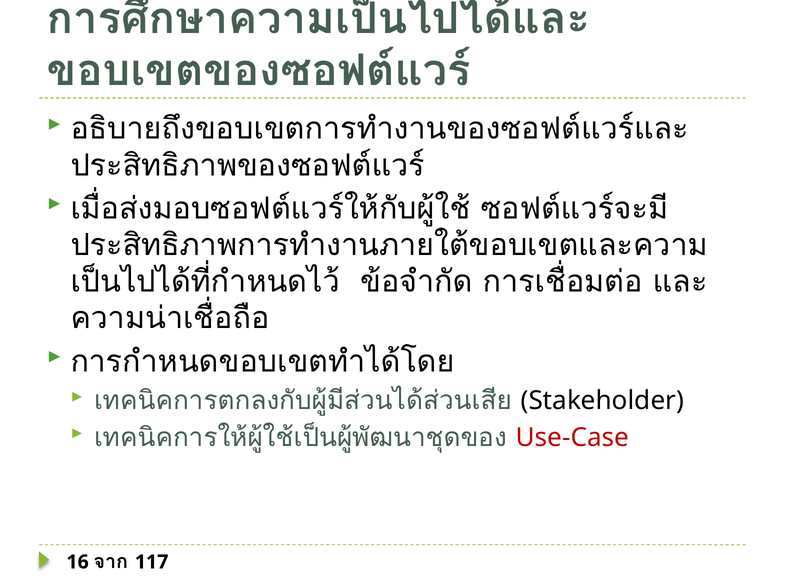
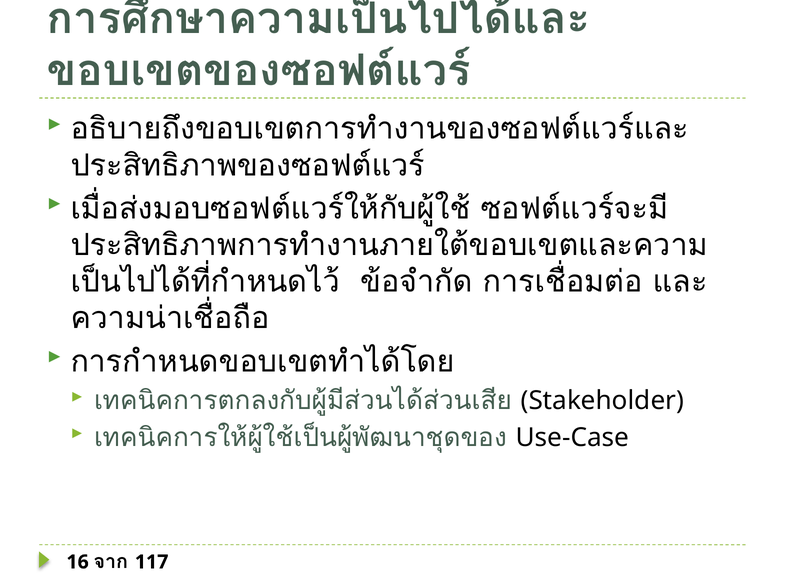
Use-Case colour: red -> black
